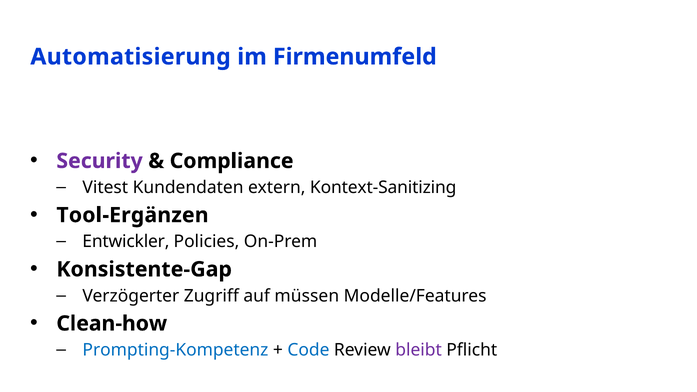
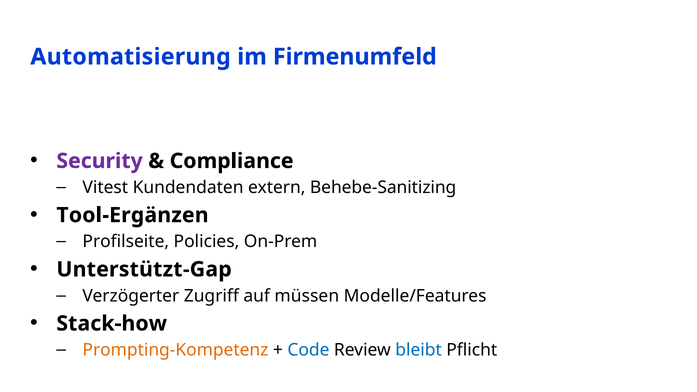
Kontext-Sanitizing: Kontext-Sanitizing -> Behebe-Sanitizing
Entwickler: Entwickler -> Profilseite
Konsistente-Gap: Konsistente-Gap -> Unterstützt-Gap
Clean-how: Clean-how -> Stack-how
Prompting-Kompetenz colour: blue -> orange
bleibt colour: purple -> blue
